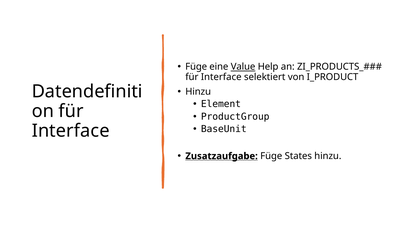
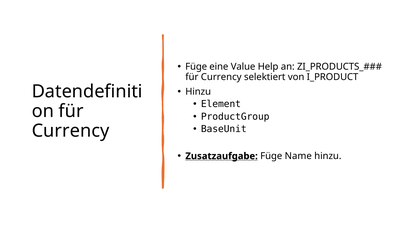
Value underline: present -> none
Interface at (221, 77): Interface -> Currency
Interface at (71, 131): Interface -> Currency
States: States -> Name
